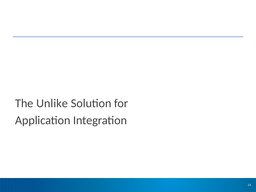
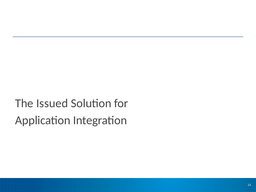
Unlike: Unlike -> Issued
